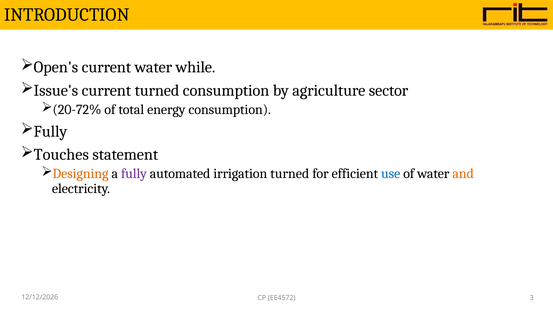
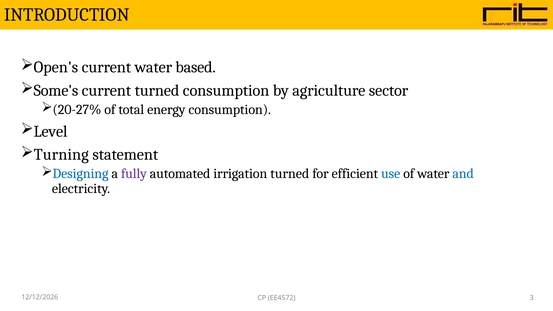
while: while -> based
Issue's: Issue's -> Some's
20-72%: 20-72% -> 20-27%
Fully at (50, 131): Fully -> Level
Touches: Touches -> Turning
Designing colour: orange -> blue
and colour: orange -> blue
